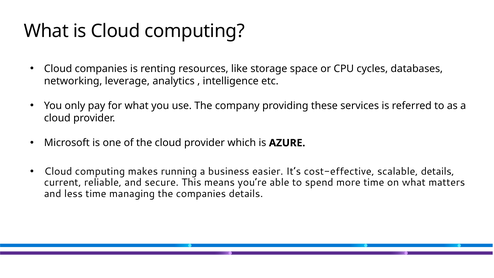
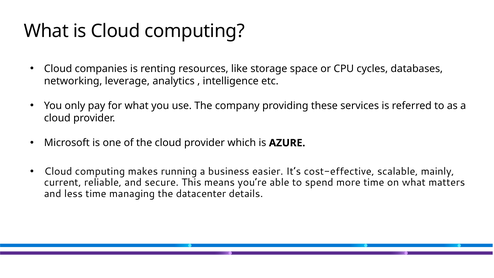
scalable details: details -> mainly
the companies: companies -> datacenter
